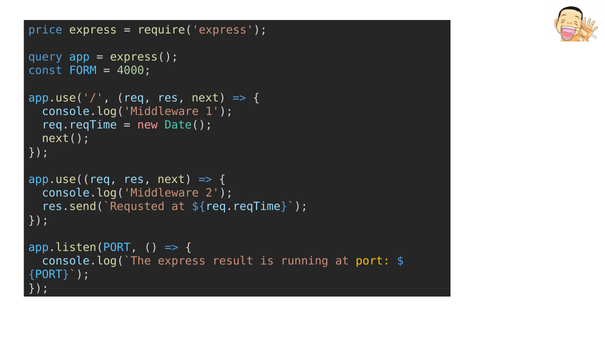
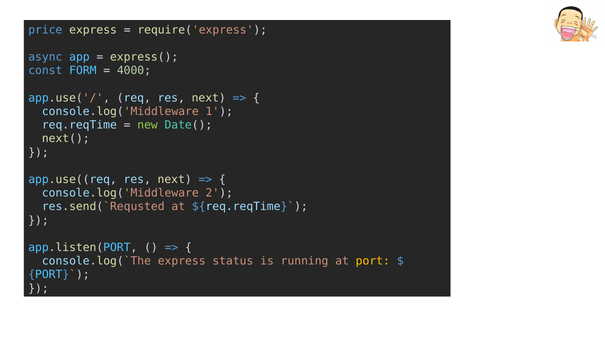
query: query -> async
new colour: pink -> light green
result: result -> status
